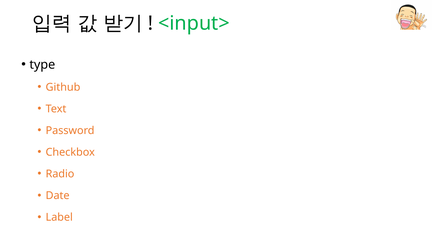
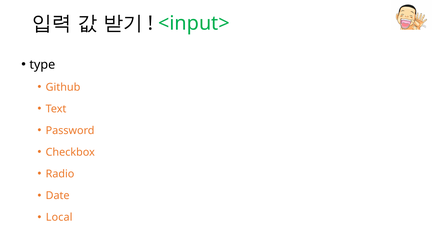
Label: Label -> Local
